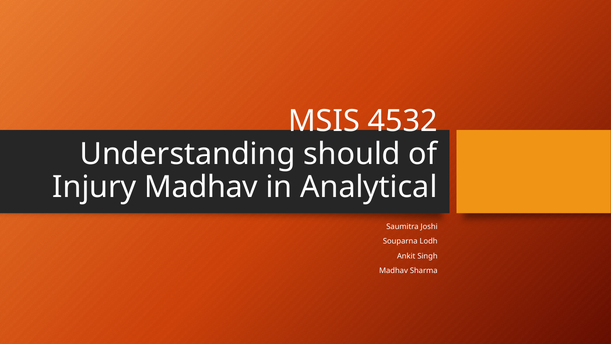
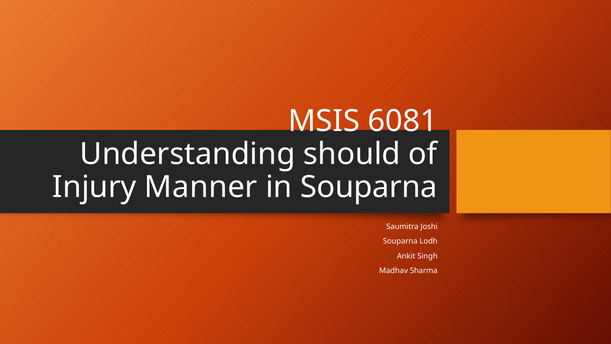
4532: 4532 -> 6081
Injury Madhav: Madhav -> Manner
in Analytical: Analytical -> Souparna
